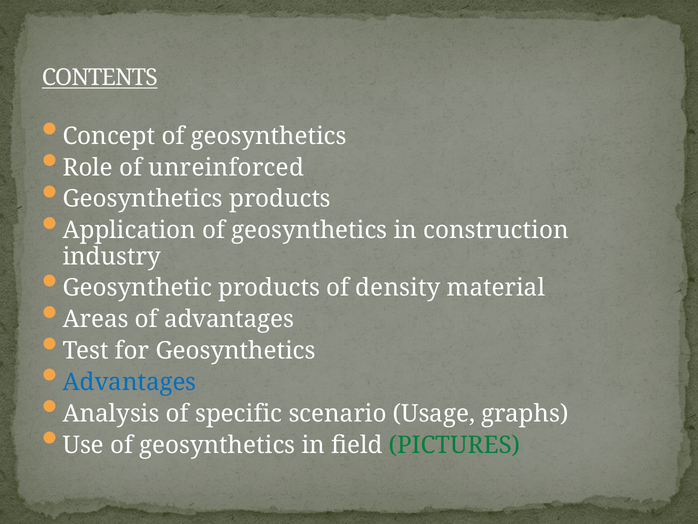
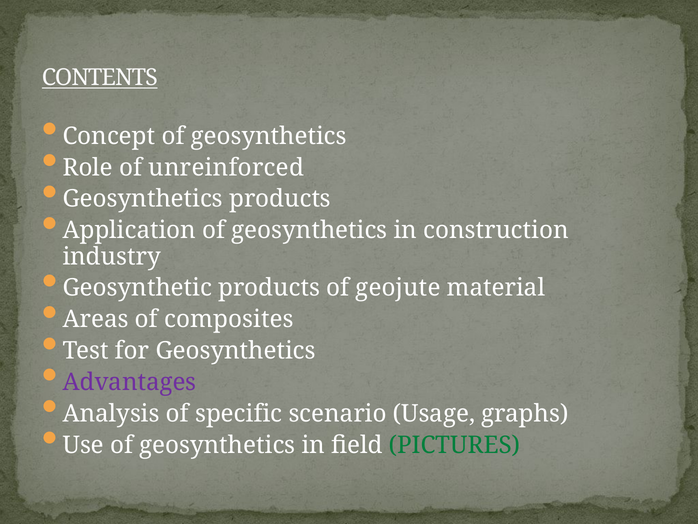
density: density -> geojute
of advantages: advantages -> composites
Advantages at (130, 382) colour: blue -> purple
